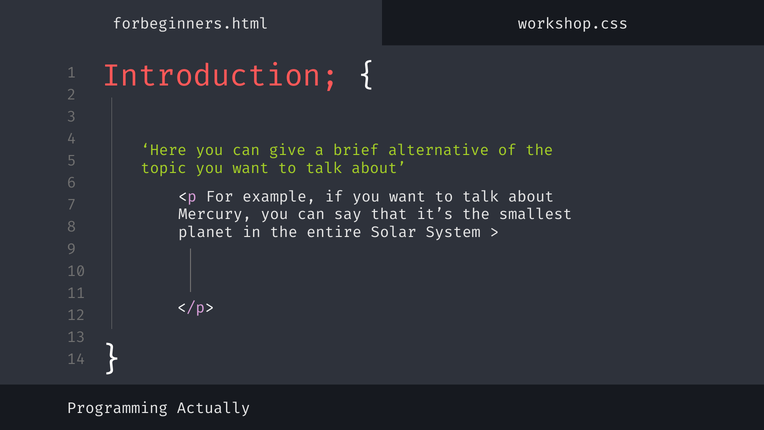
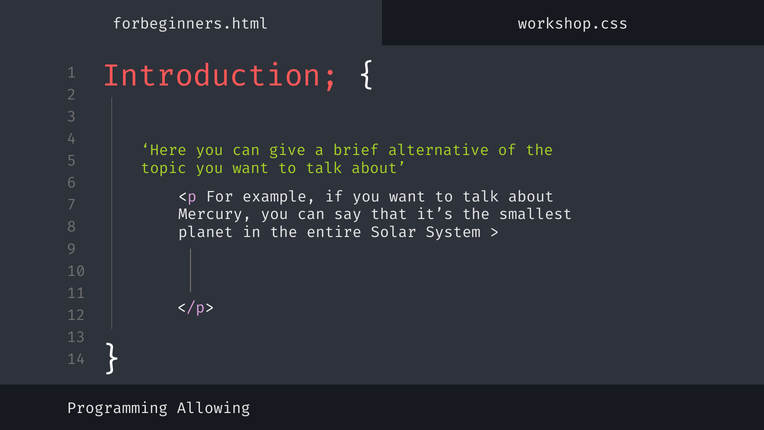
Actually: Actually -> Allowing
